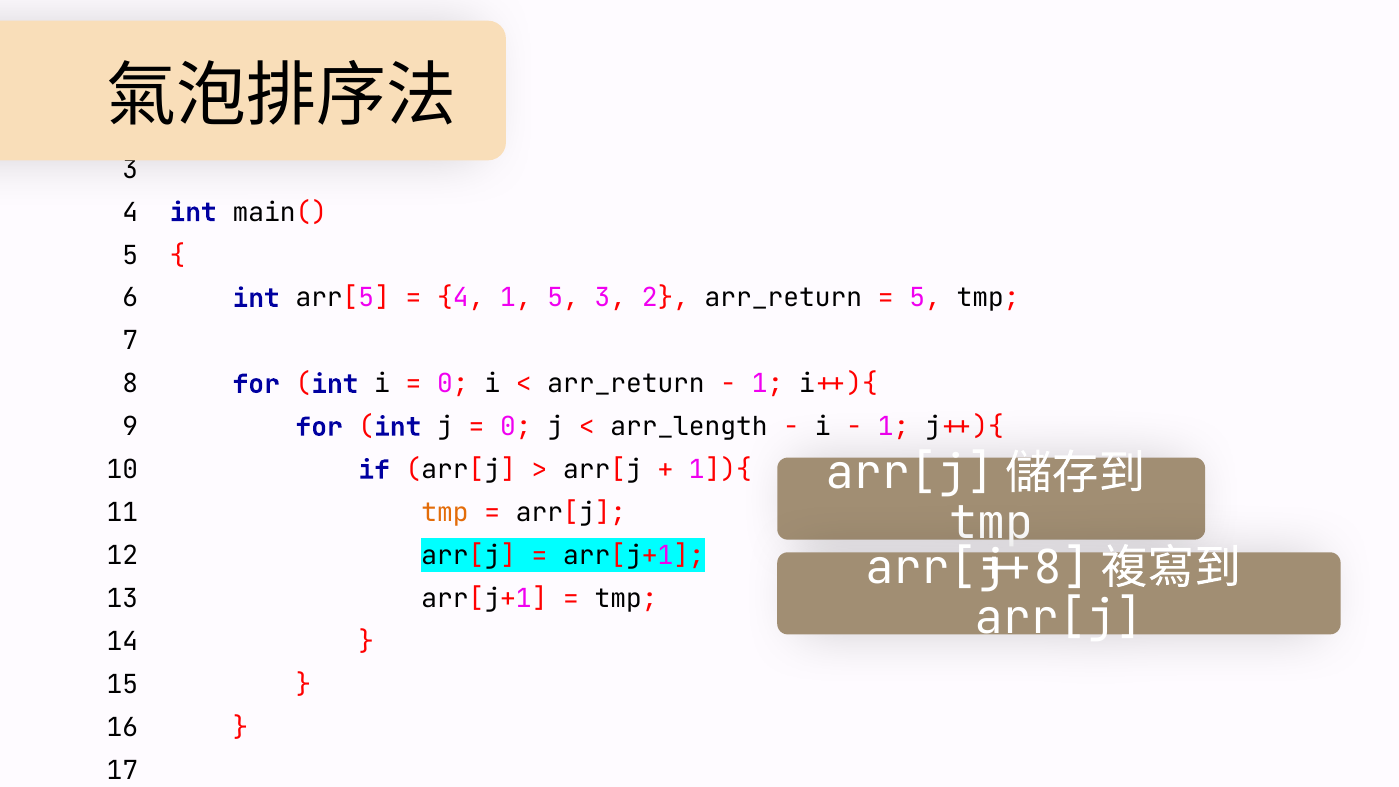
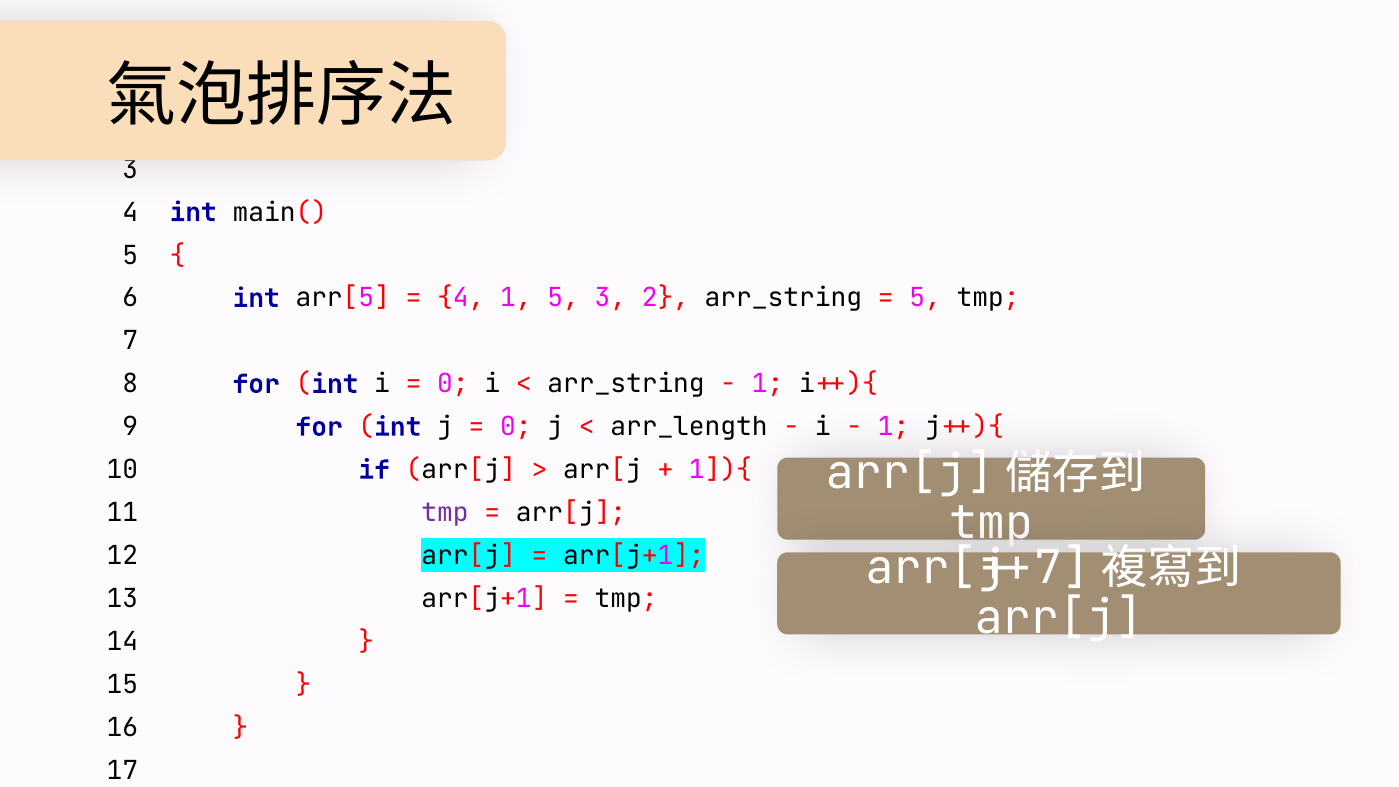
2 arr_return: arr_return -> arr_string
arr_return at (626, 384): arr_return -> arr_string
tmp at (445, 513) colour: orange -> purple
arr[j+8: arr[j+8 -> arr[j+7
